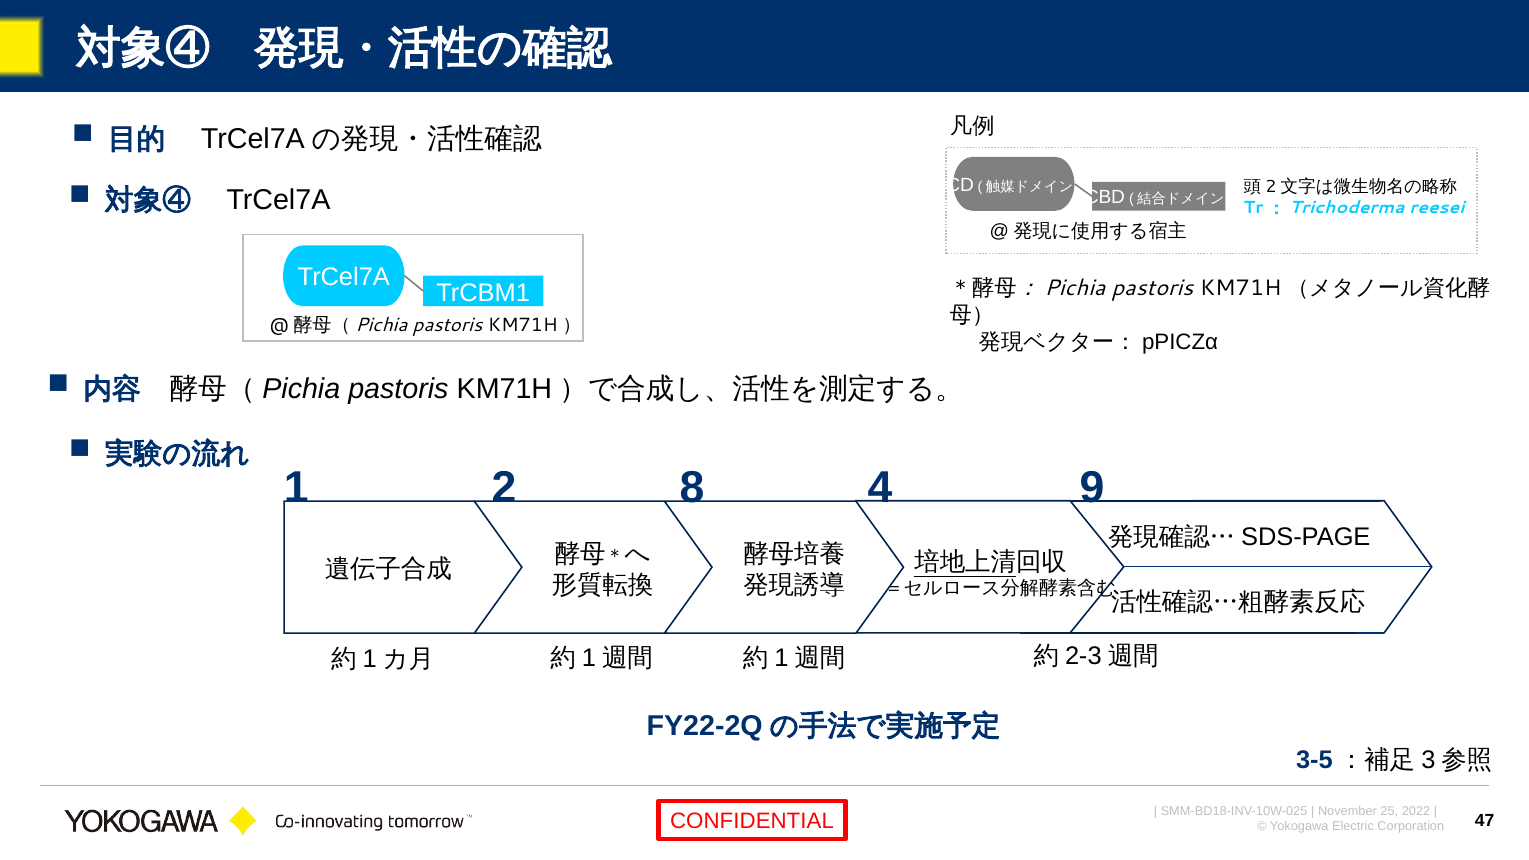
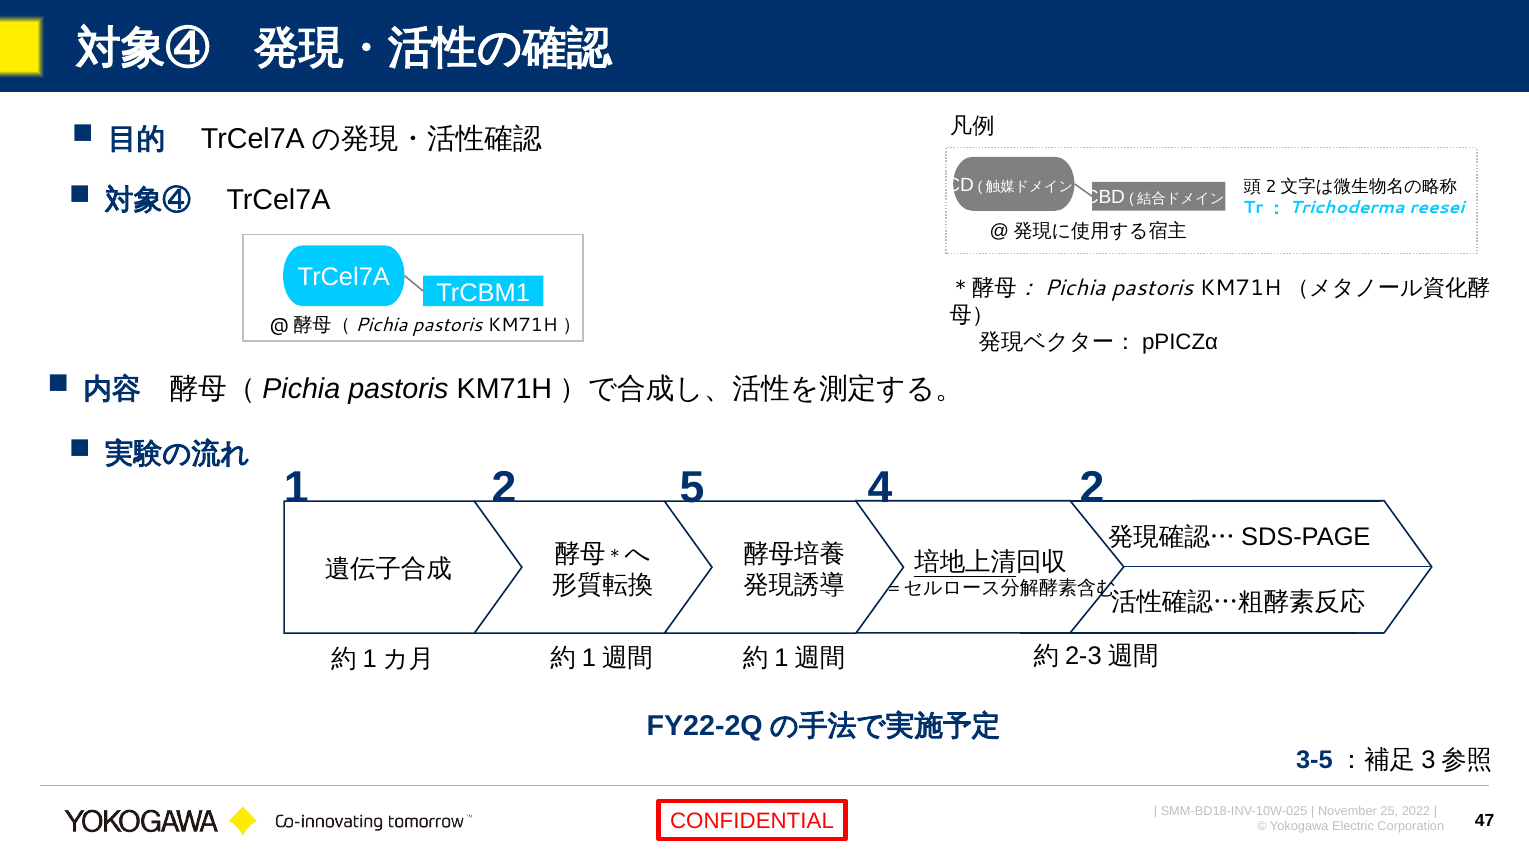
8: 8 -> 5
4 9: 9 -> 2
